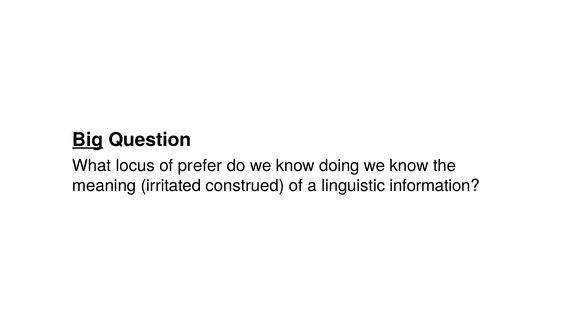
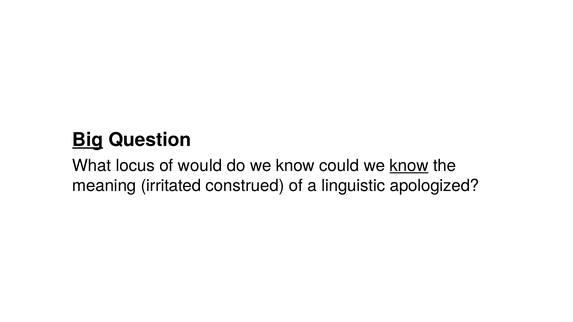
prefer: prefer -> would
doing: doing -> could
know at (409, 166) underline: none -> present
information: information -> apologized
